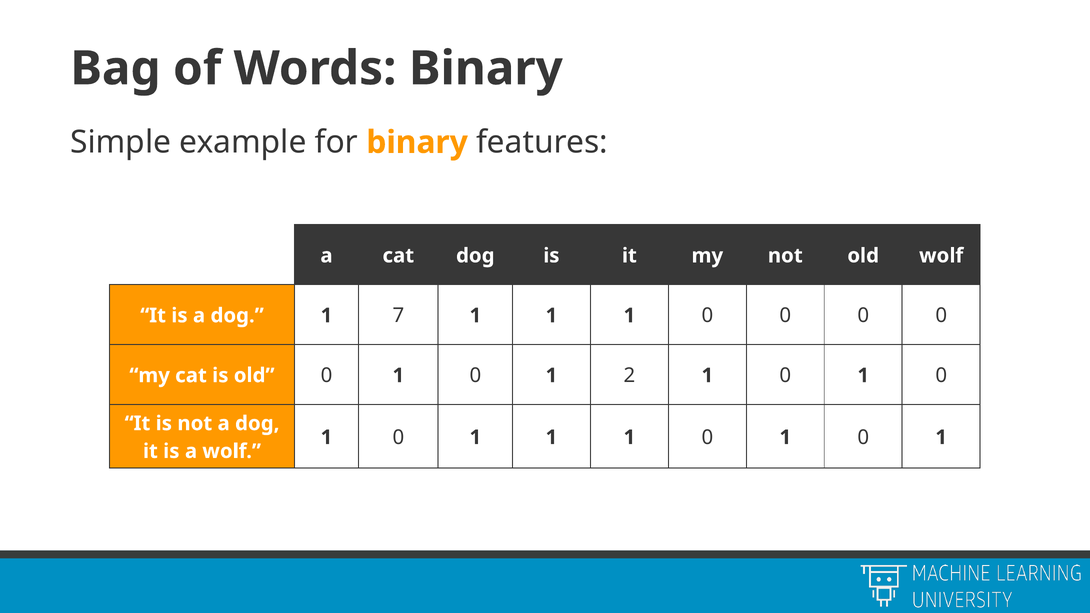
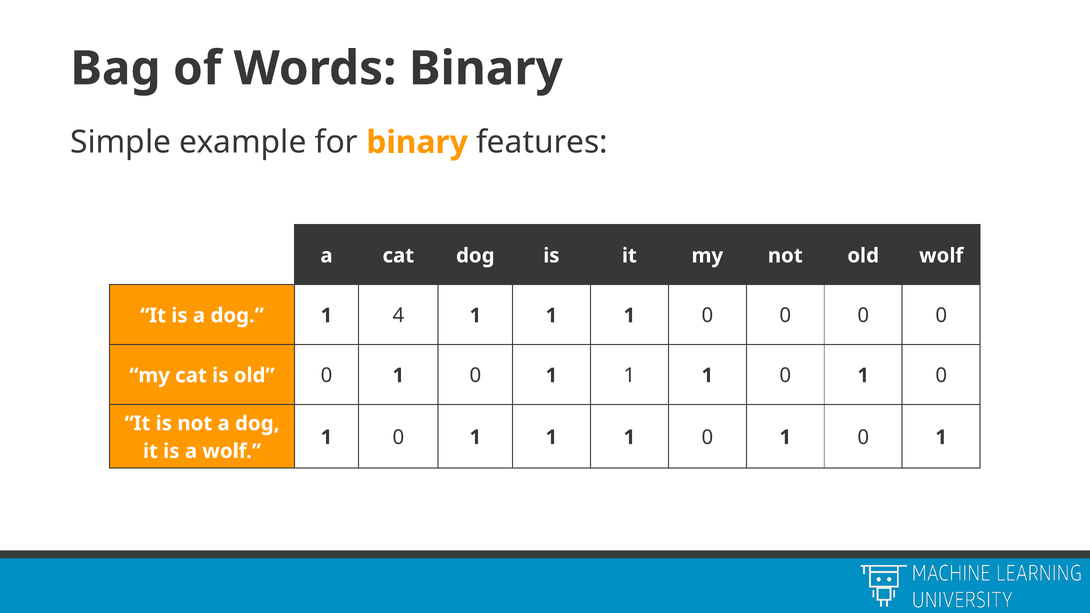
7: 7 -> 4
2 at (629, 376): 2 -> 1
